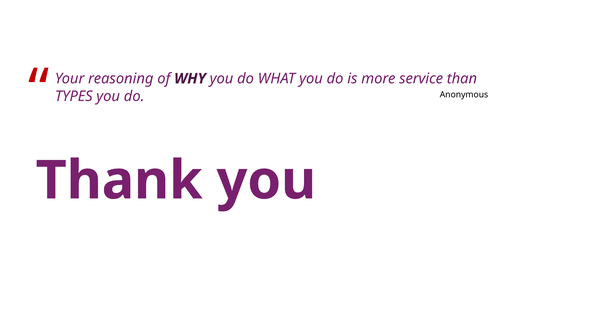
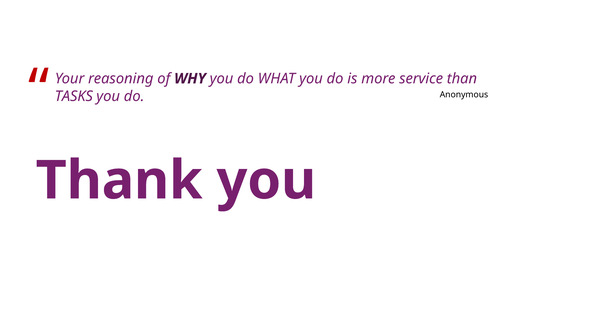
TYPES: TYPES -> TASKS
